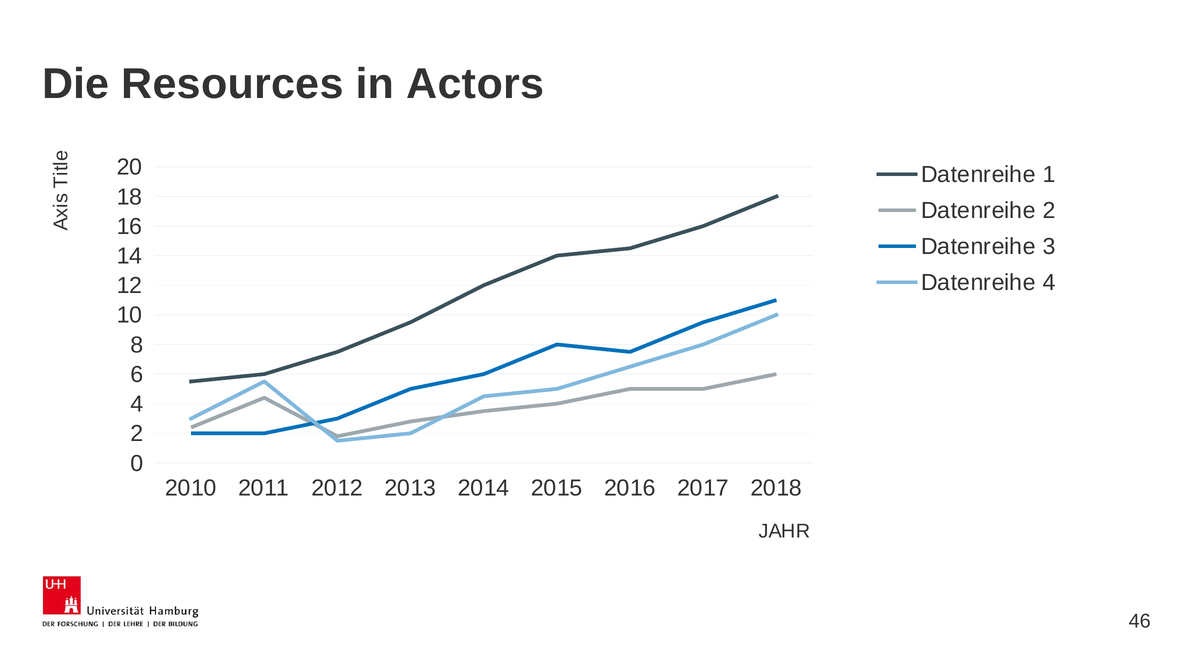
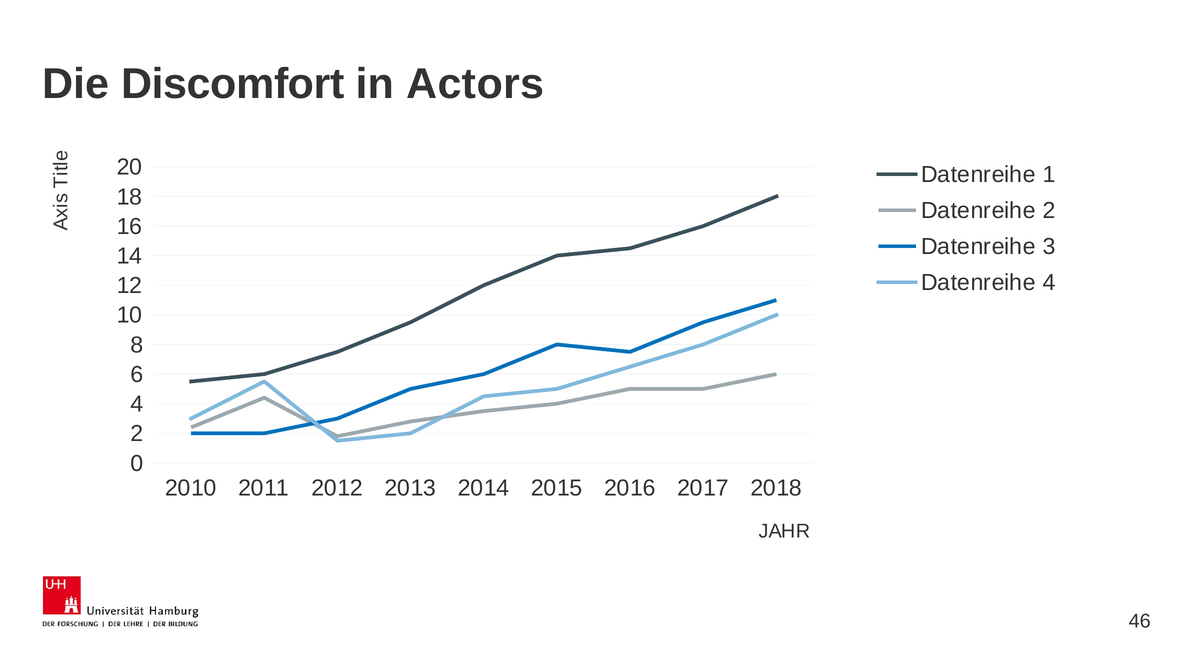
Resources: Resources -> Discomfort
